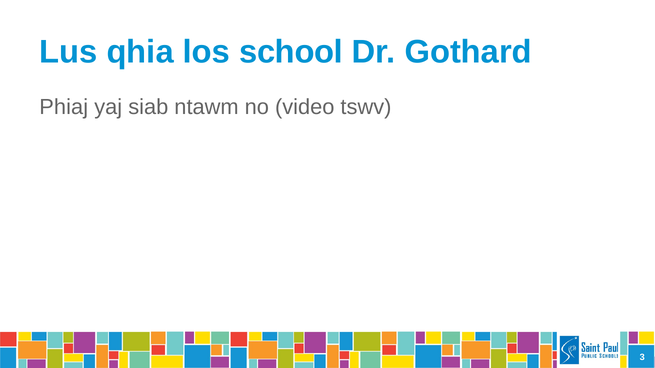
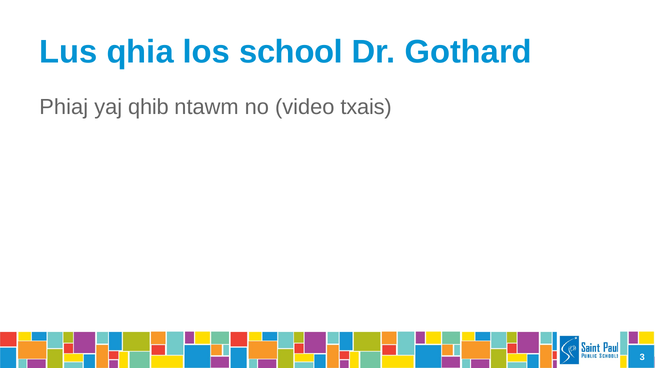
siab: siab -> qhib
tswv: tswv -> txais
